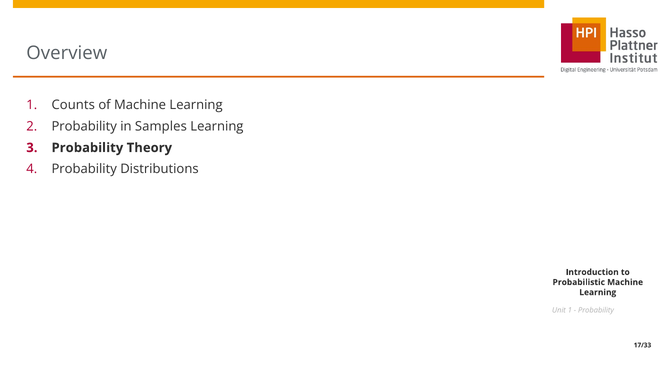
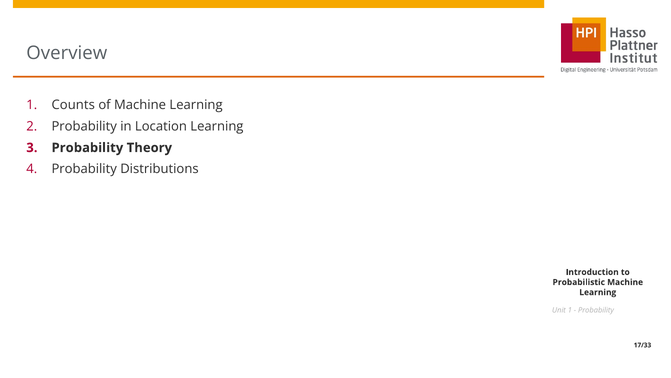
Samples: Samples -> Location
